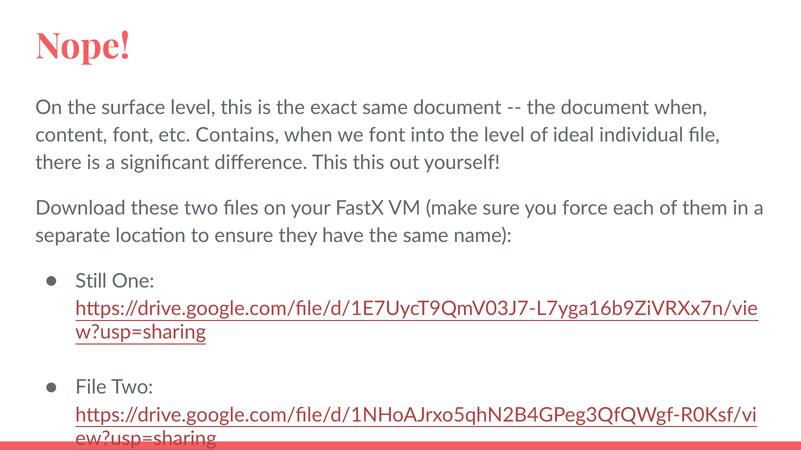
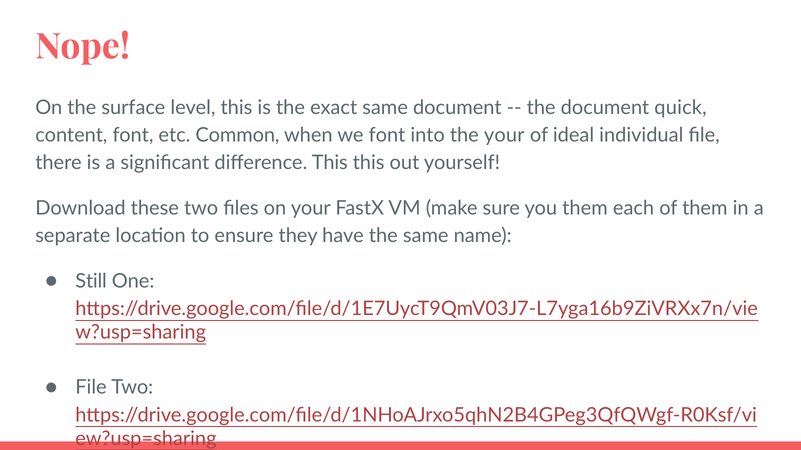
document when: when -> quick
Contains: Contains -> Common
the level: level -> your
you force: force -> them
